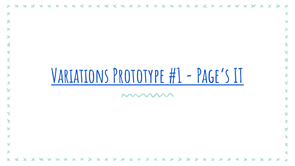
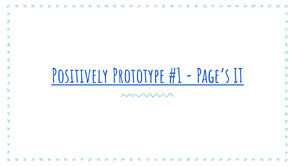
Variations: Variations -> Positively
